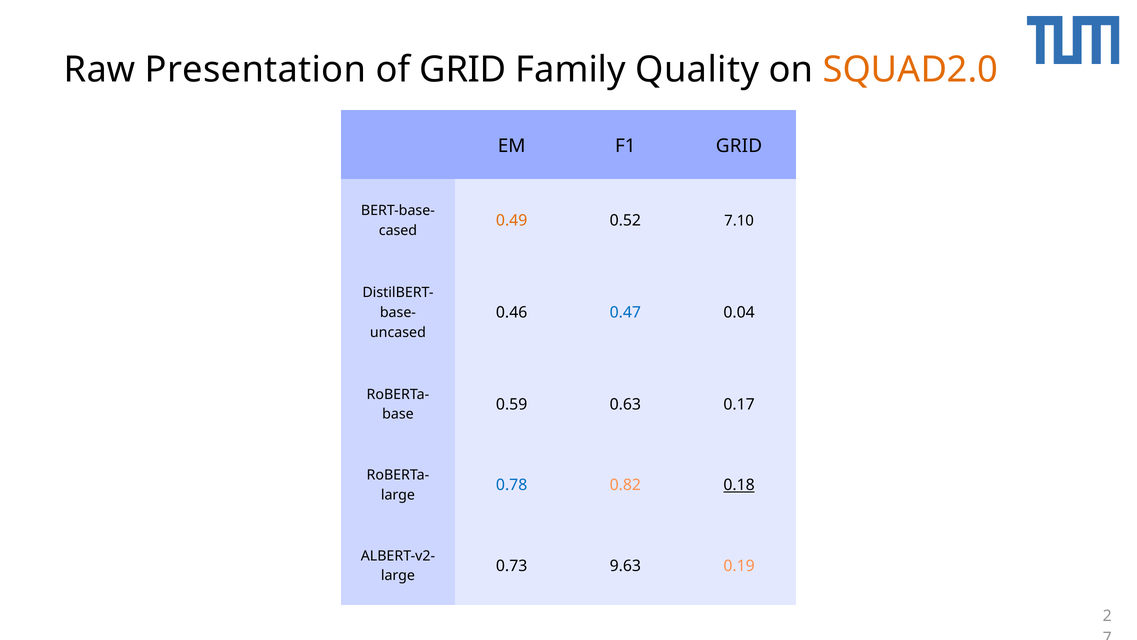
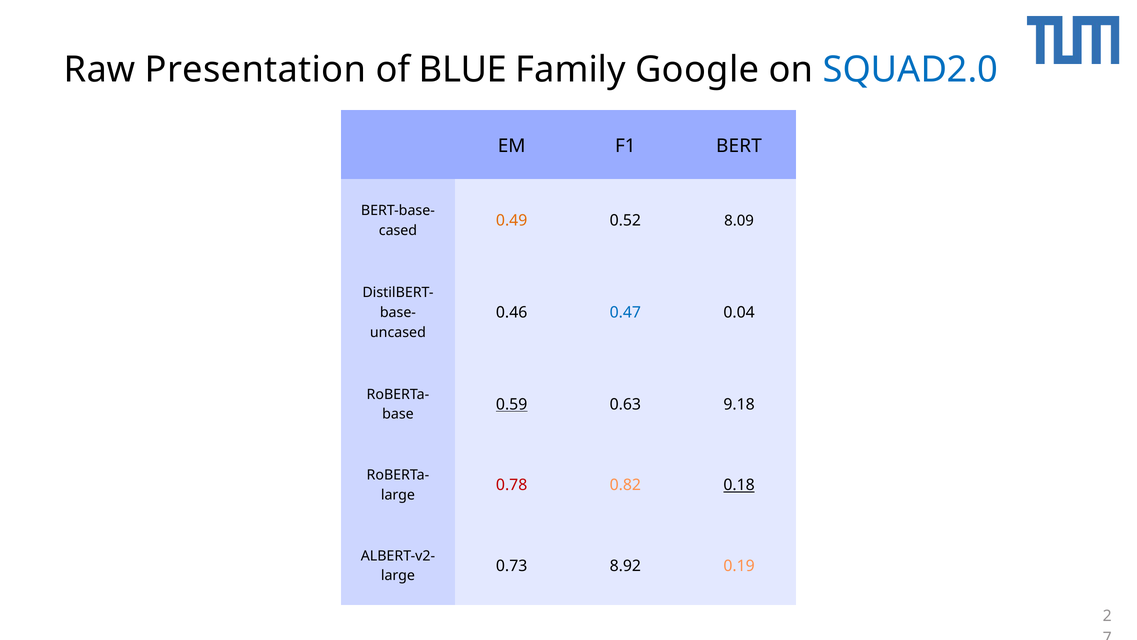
of GRID: GRID -> BLUE
Quality: Quality -> Google
SQUAD2.0 colour: orange -> blue
F1 GRID: GRID -> BERT
7.10: 7.10 -> 8.09
0.59 underline: none -> present
0.17: 0.17 -> 9.18
0.78 colour: blue -> red
9.63: 9.63 -> 8.92
